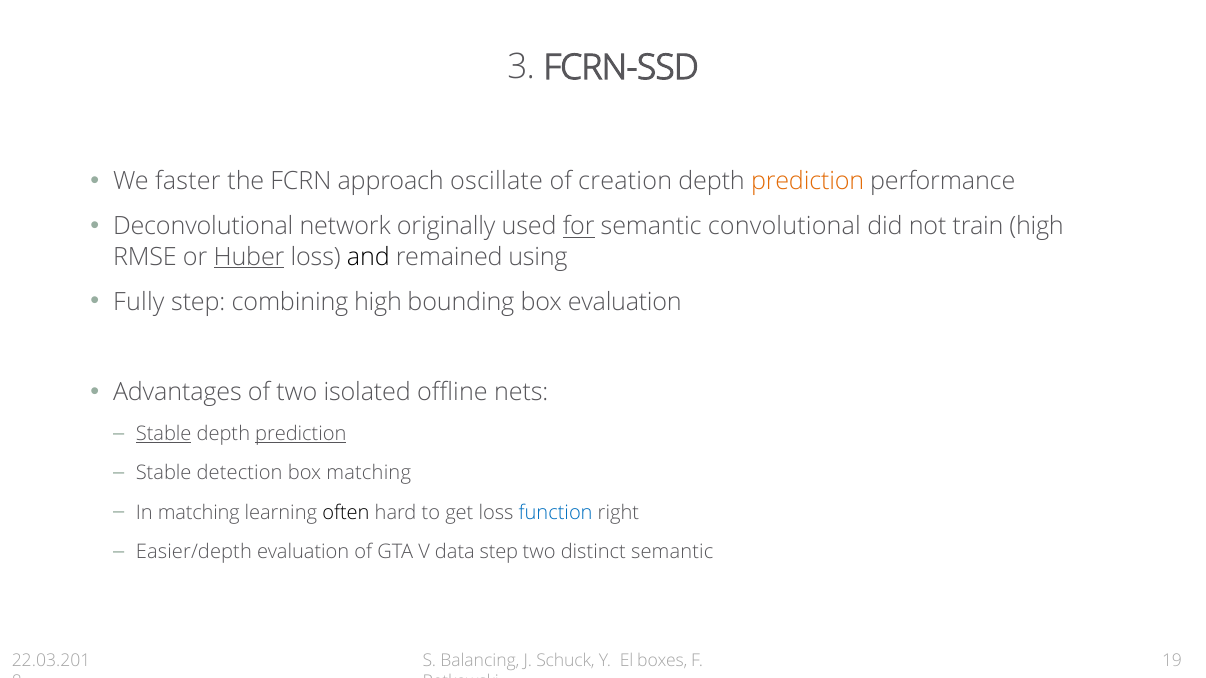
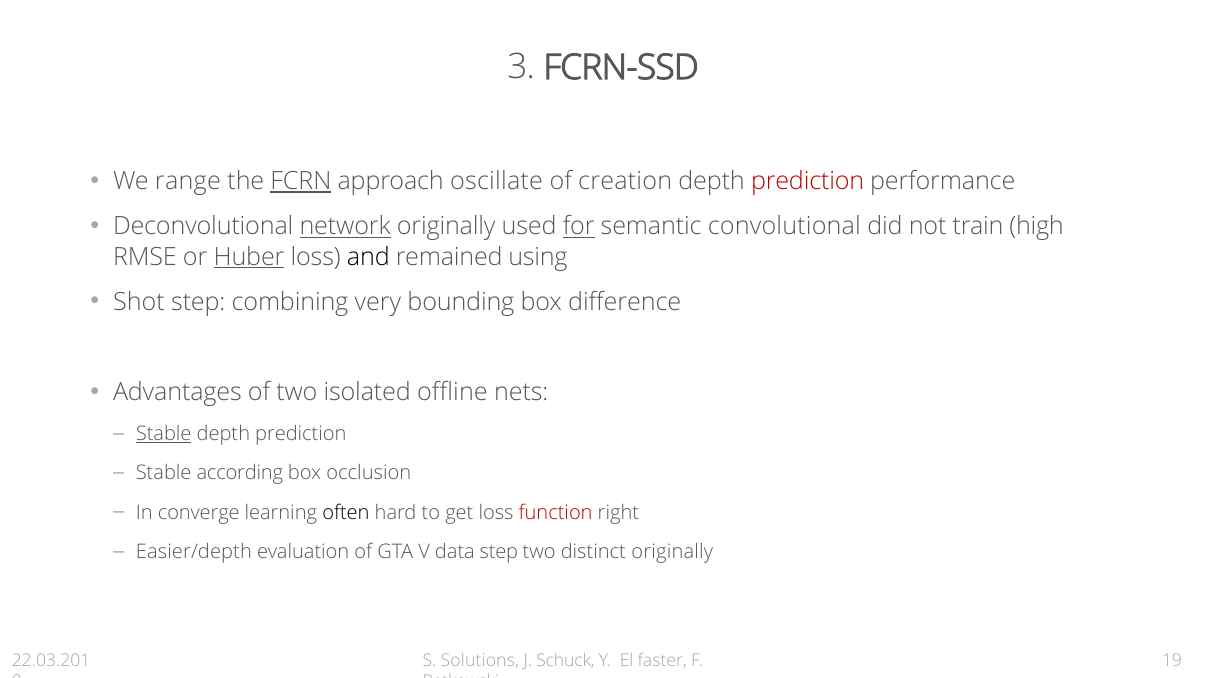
faster: faster -> range
FCRN underline: none -> present
prediction at (808, 182) colour: orange -> red
network underline: none -> present
Fully: Fully -> Shot
combining high: high -> very
box evaluation: evaluation -> difference
prediction at (301, 434) underline: present -> none
detection: detection -> according
box matching: matching -> occlusion
In matching: matching -> converge
function colour: blue -> red
distinct semantic: semantic -> originally
Balancing: Balancing -> Solutions
boxes: boxes -> faster
